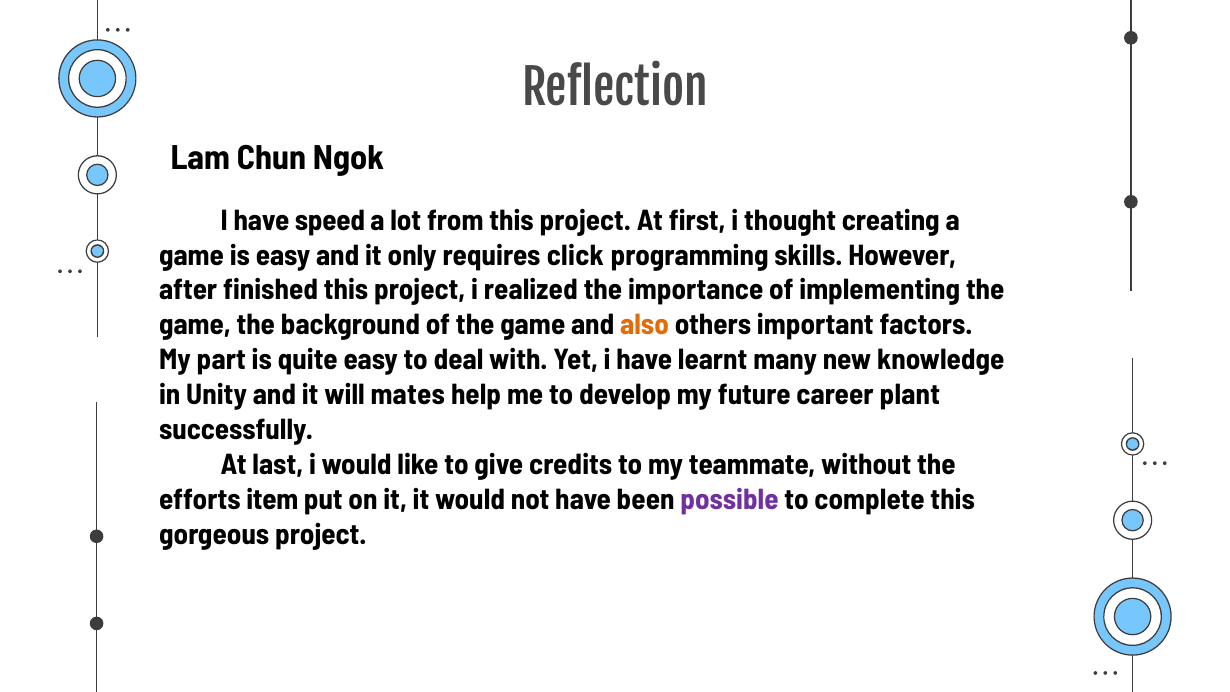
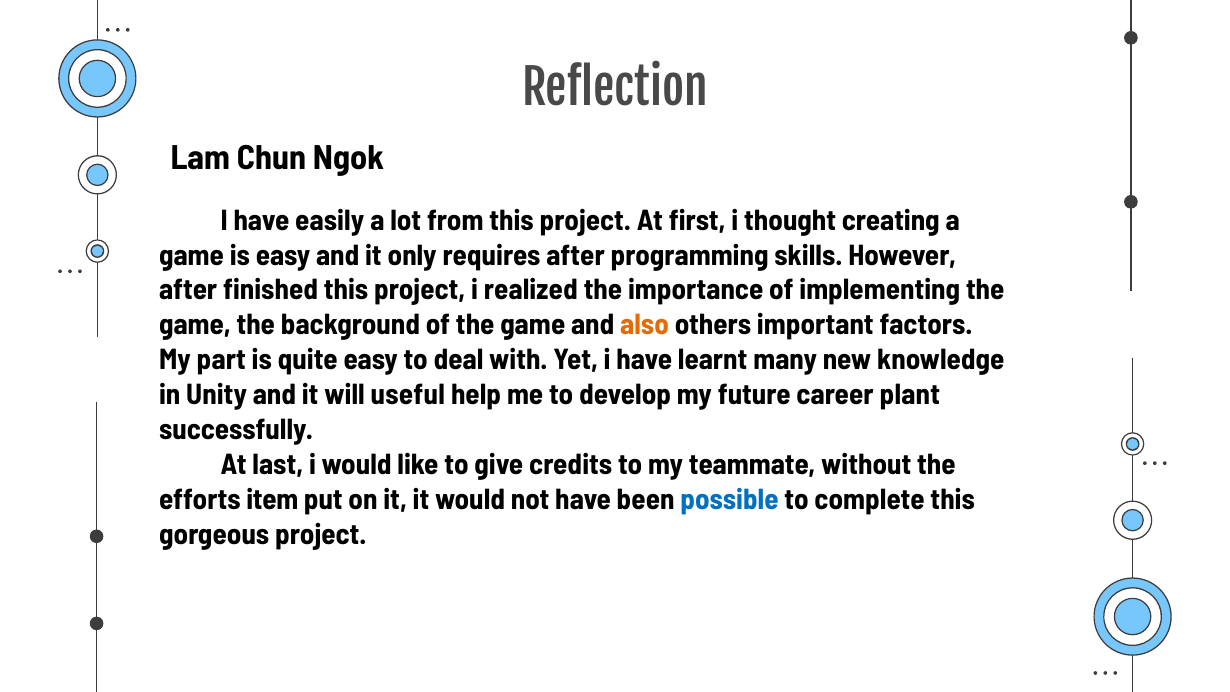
speed: speed -> easily
requires click: click -> after
mates: mates -> useful
possible colour: purple -> blue
